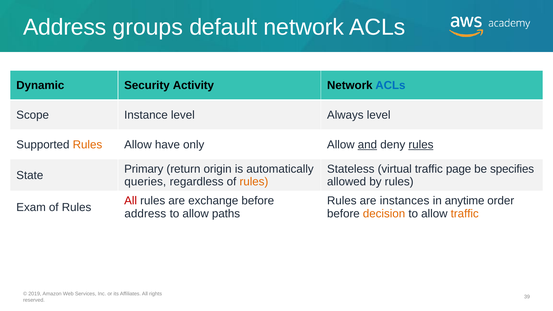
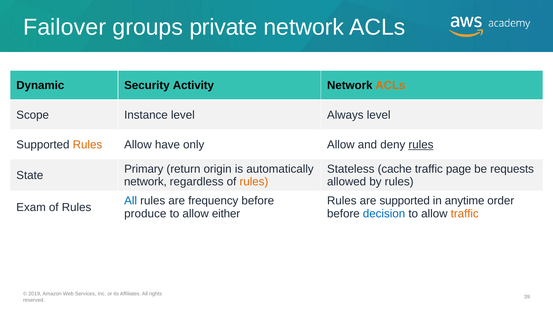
Address at (65, 27): Address -> Failover
default: default -> private
ACLs at (390, 85) colour: blue -> orange
and underline: present -> none
virtual: virtual -> cache
specifies: specifies -> requests
queries at (145, 182): queries -> network
All at (131, 201) colour: red -> blue
exchange: exchange -> frequency
are instances: instances -> supported
address at (145, 214): address -> produce
paths: paths -> either
decision colour: orange -> blue
